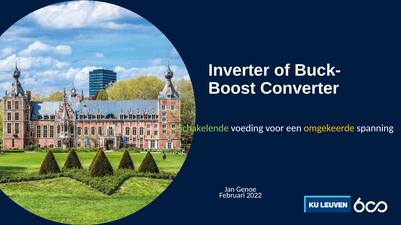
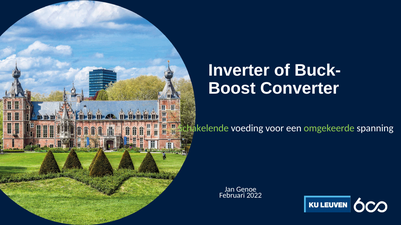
omgekeerde colour: yellow -> light green
